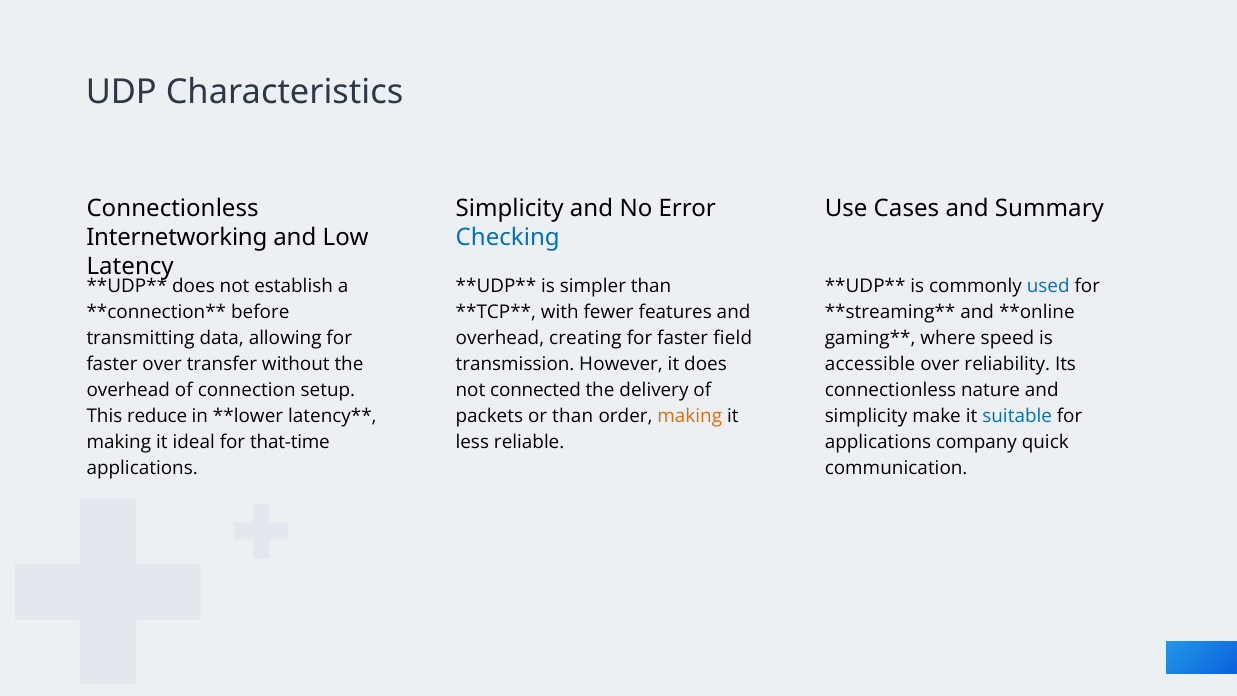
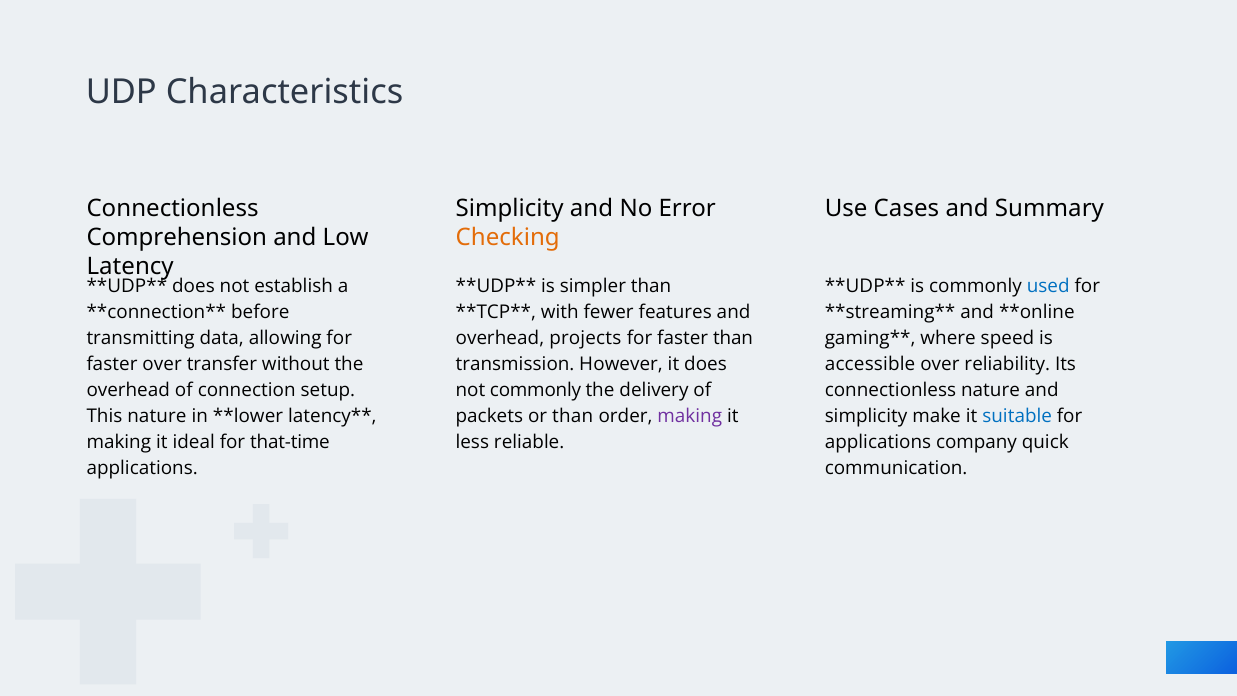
Internetworking: Internetworking -> Comprehension
Checking colour: blue -> orange
creating: creating -> projects
faster field: field -> than
not connected: connected -> commonly
This reduce: reduce -> nature
making at (690, 416) colour: orange -> purple
